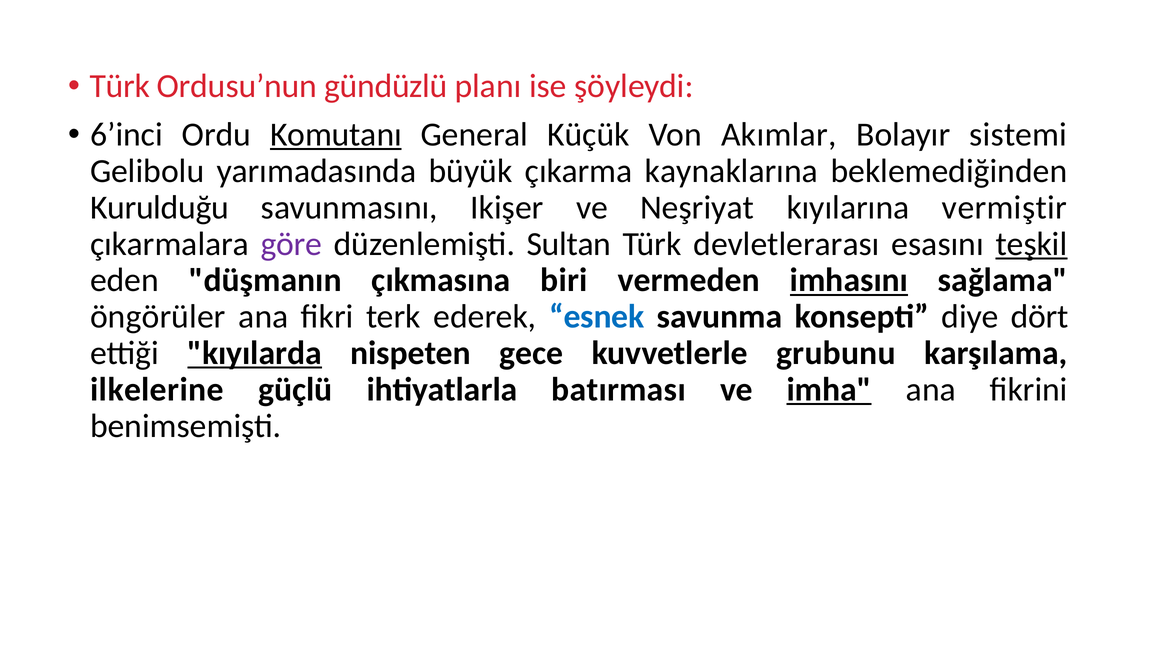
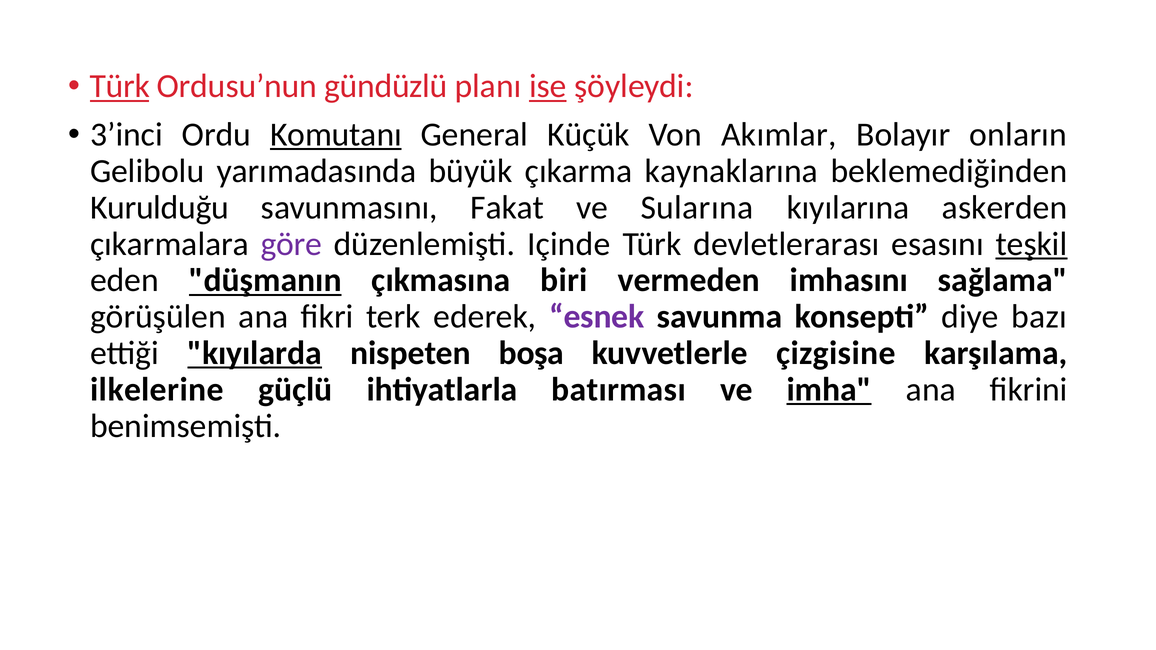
Türk at (120, 86) underline: none -> present
ise underline: none -> present
6’inci: 6’inci -> 3’inci
sistemi: sistemi -> onların
Ikişer: Ikişer -> Fakat
Neşriyat: Neşriyat -> Sularına
vermiştir: vermiştir -> askerden
Sultan: Sultan -> Içinde
düşmanın underline: none -> present
imhasını underline: present -> none
öngörüler: öngörüler -> görüşülen
esnek colour: blue -> purple
dört: dört -> bazı
gece: gece -> boşa
grubunu: grubunu -> çizgisine
